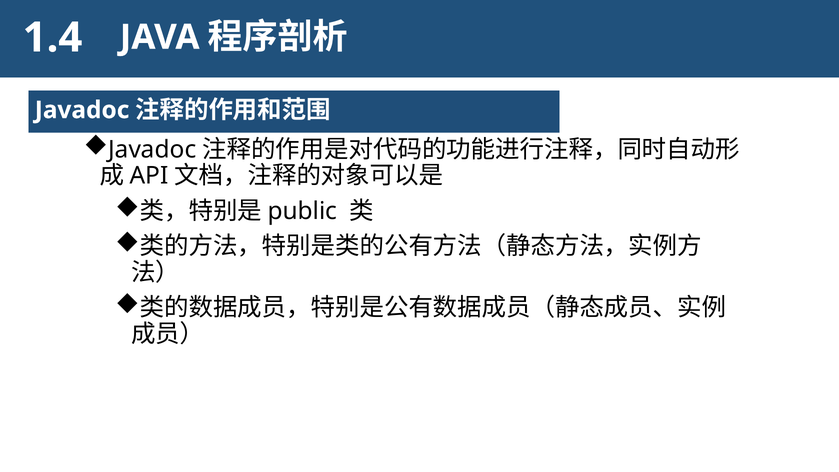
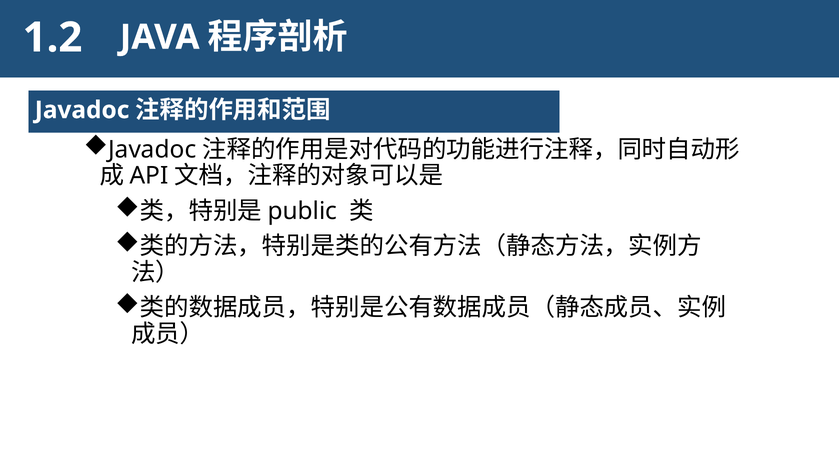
1.4: 1.4 -> 1.2
